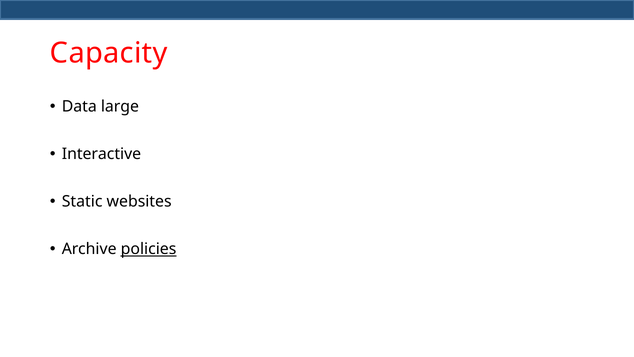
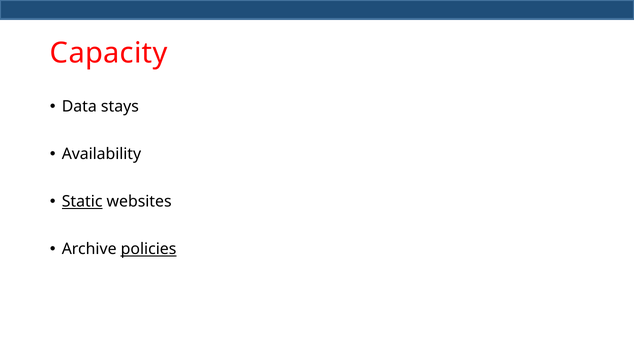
large: large -> stays
Interactive: Interactive -> Availability
Static underline: none -> present
